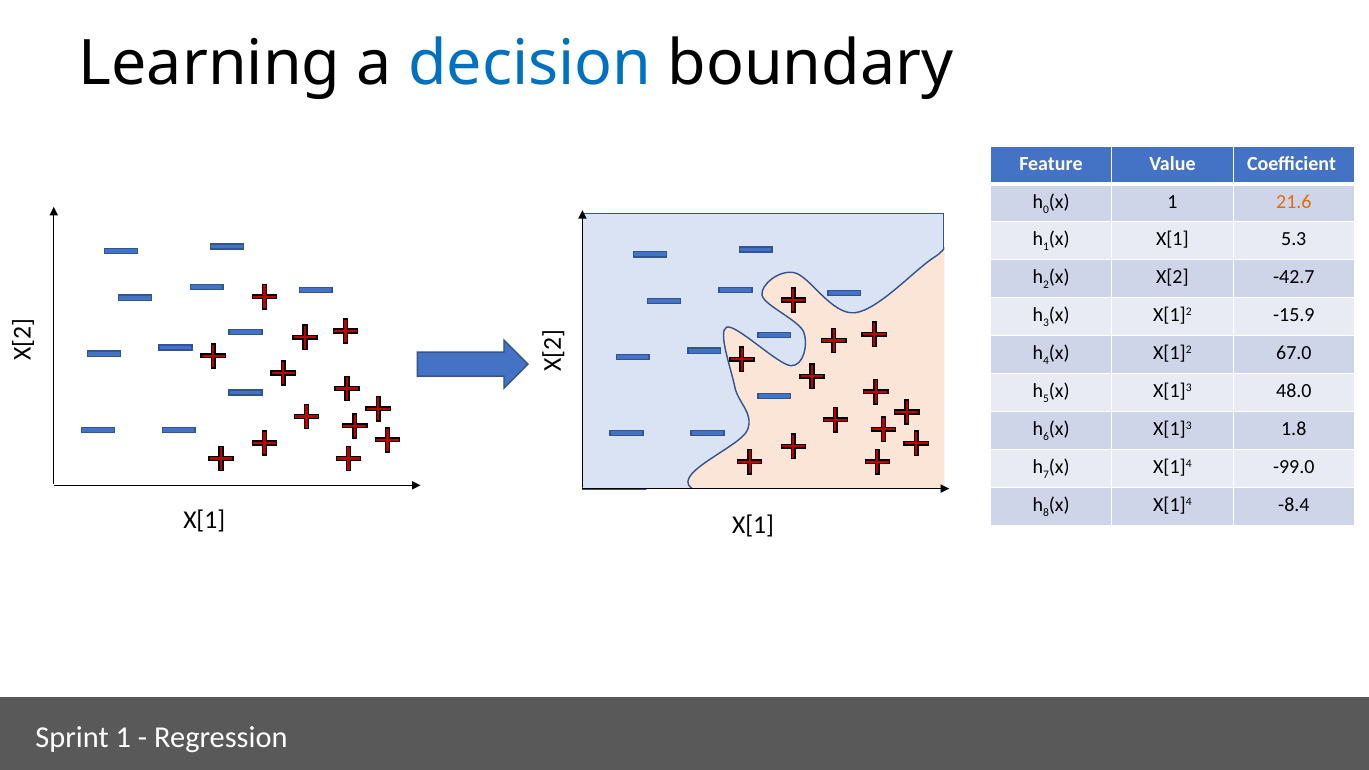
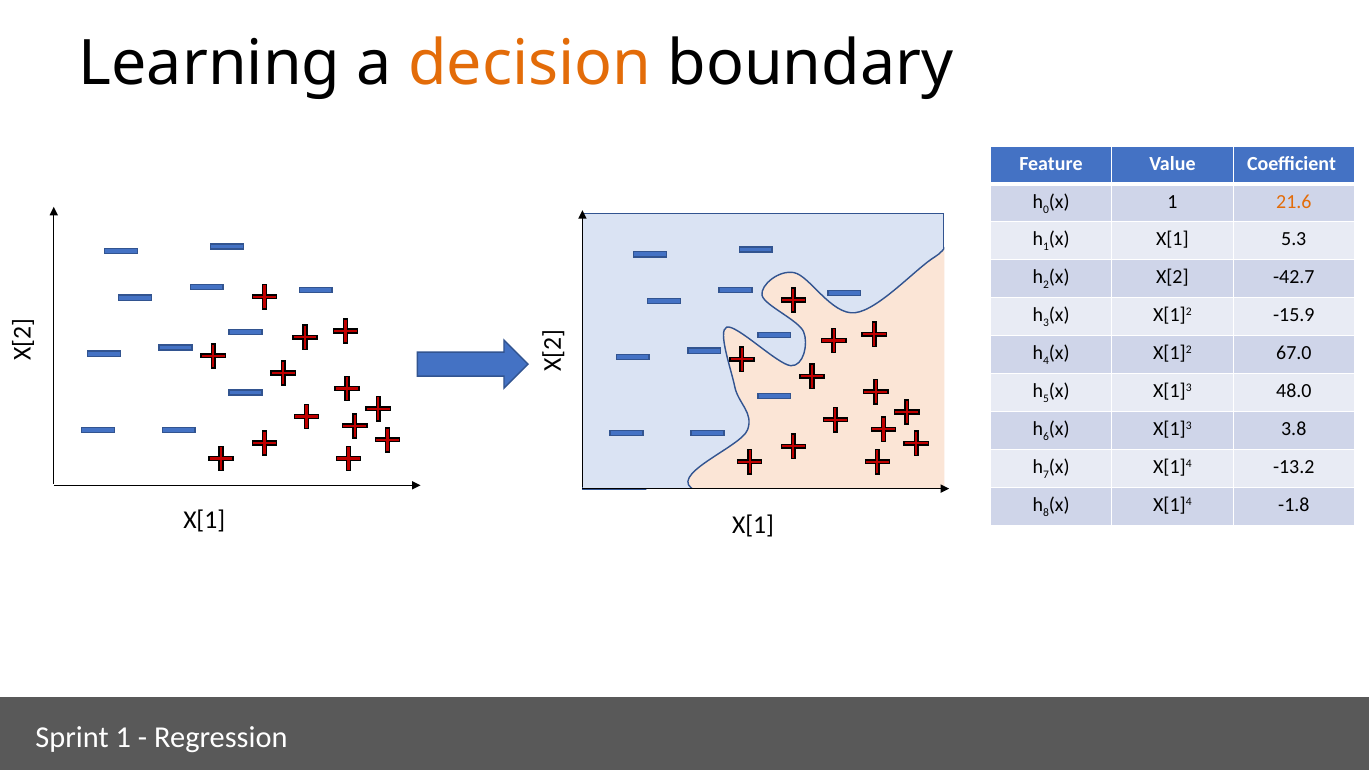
decision colour: blue -> orange
1.8: 1.8 -> 3.8
-99.0: -99.0 -> -13.2
-8.4: -8.4 -> -1.8
